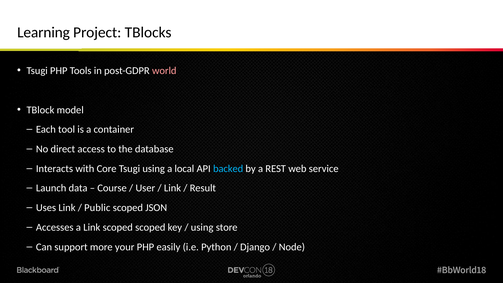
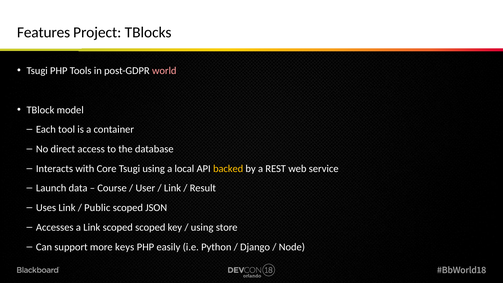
Learning: Learning -> Features
backed colour: light blue -> yellow
your: your -> keys
